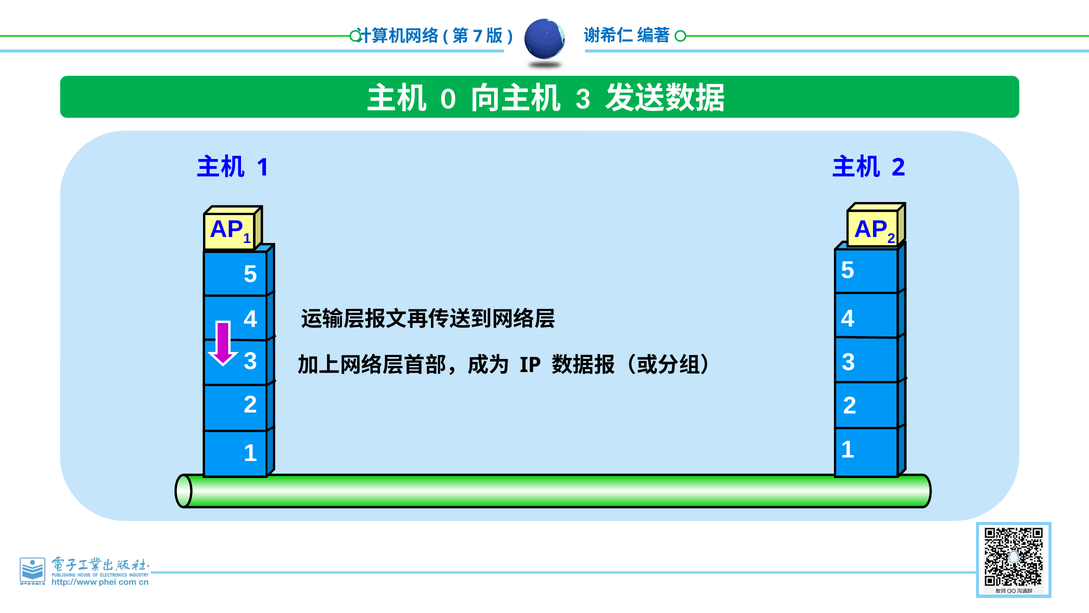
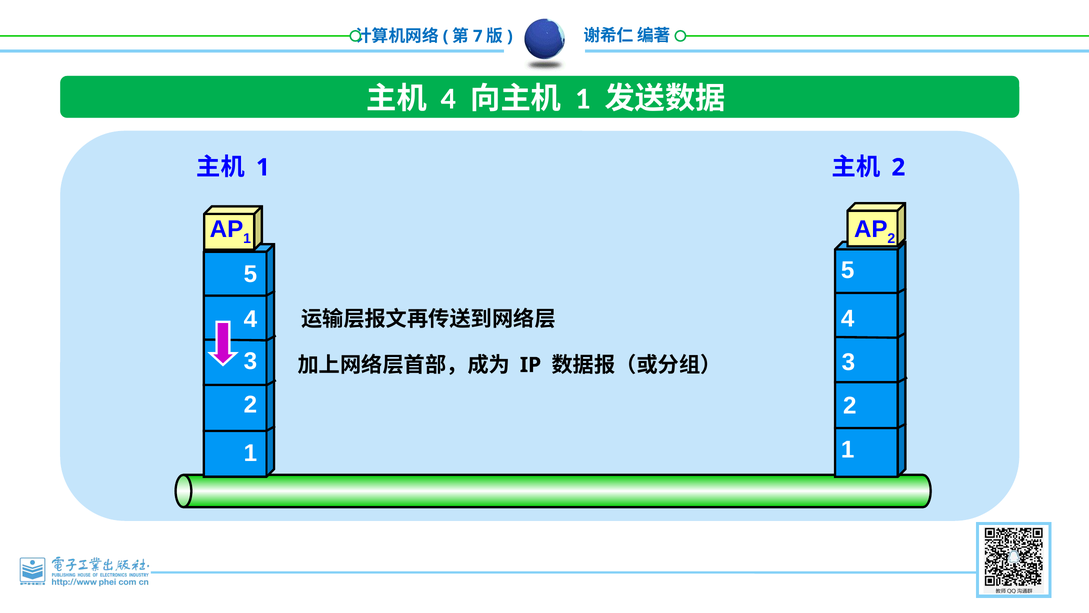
0 at (449, 99): 0 -> 4
3 at (583, 99): 3 -> 1
